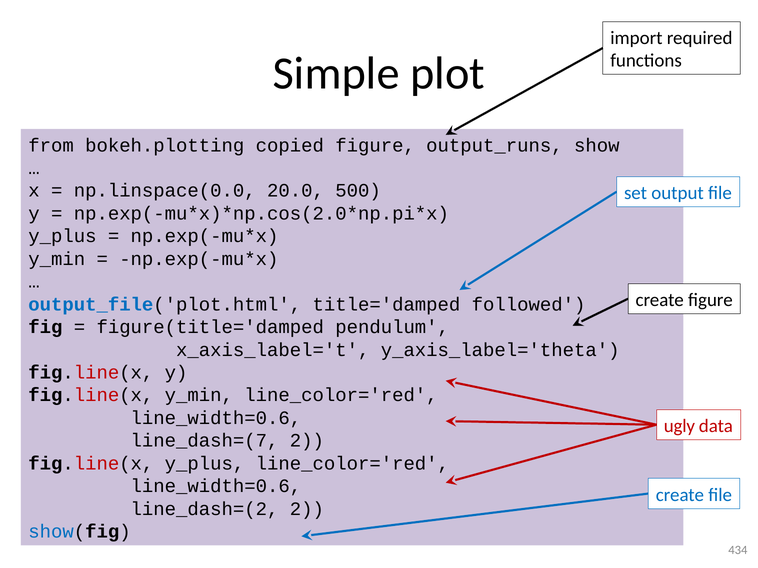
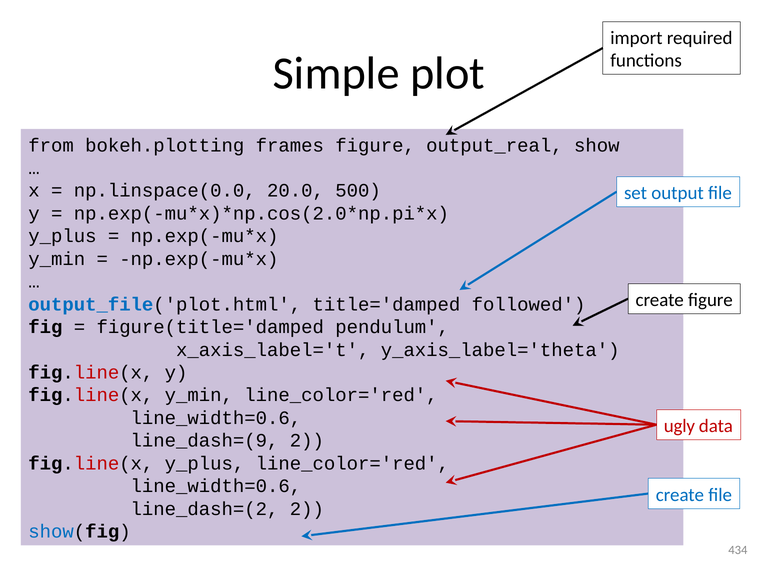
copied: copied -> frames
output_runs: output_runs -> output_real
line_dash=(7: line_dash=(7 -> line_dash=(9
